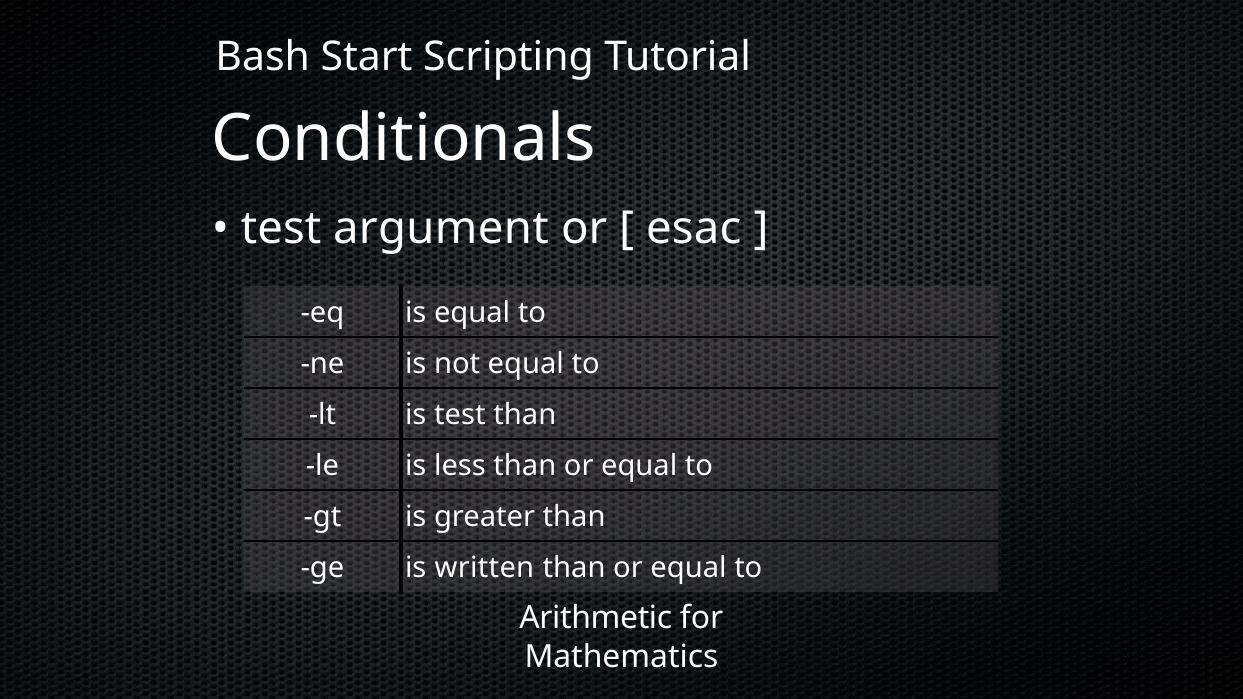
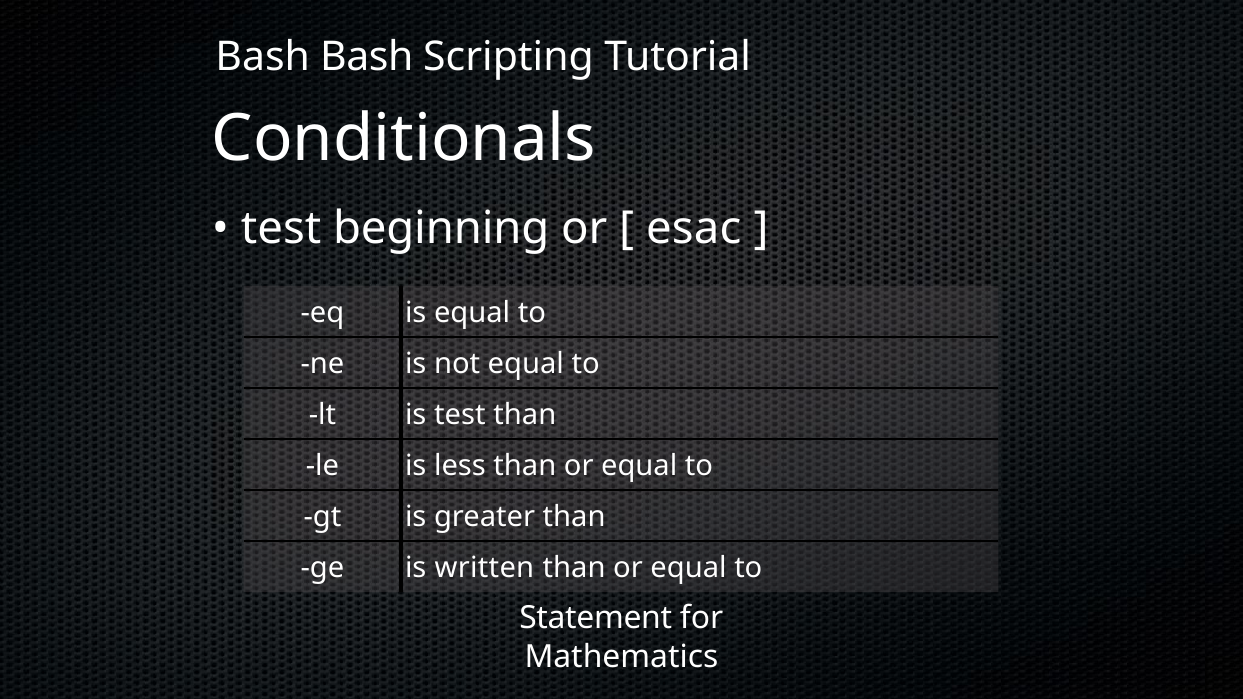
Bash Start: Start -> Bash
argument: argument -> beginning
Arithmetic: Arithmetic -> Statement
